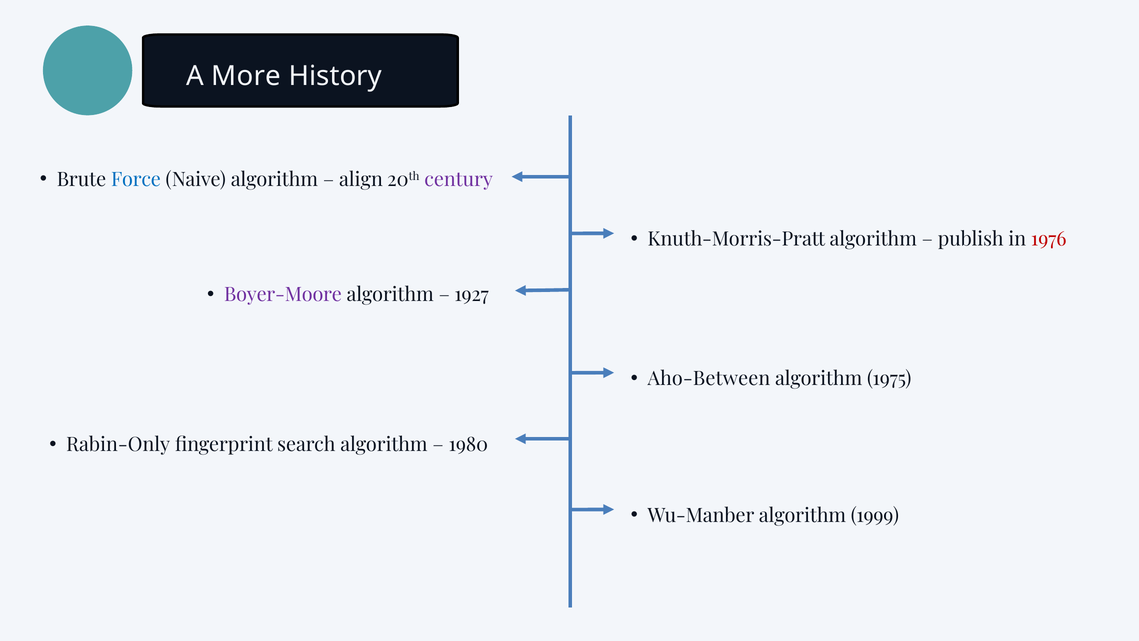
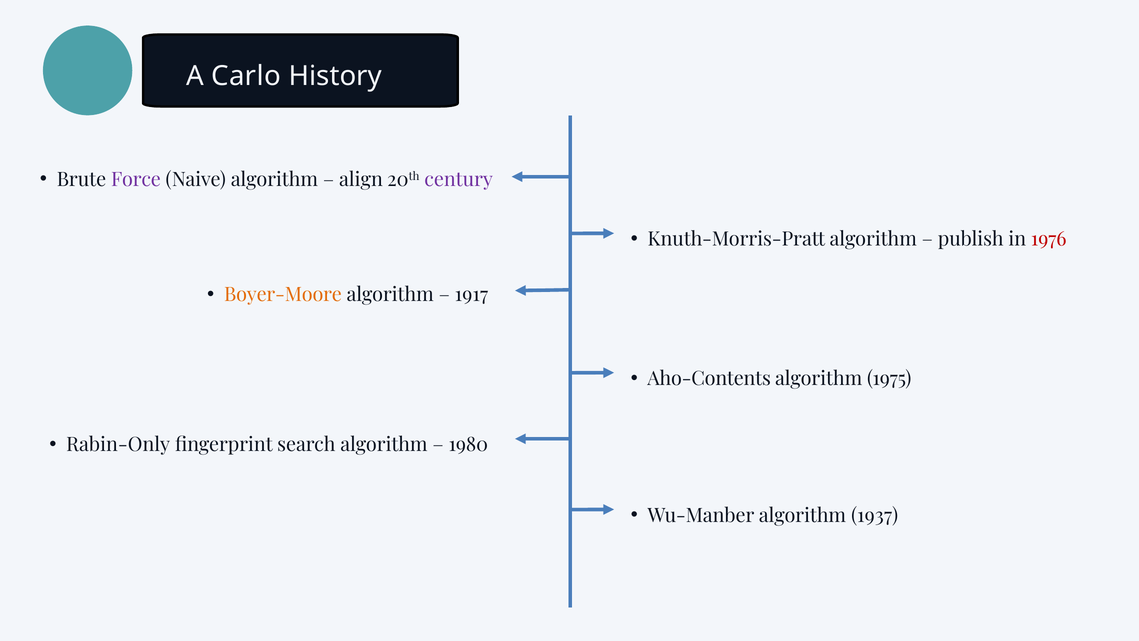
More: More -> Carlo
Force colour: blue -> purple
Boyer-Moore colour: purple -> orange
1927: 1927 -> 1917
Aho-Between: Aho-Between -> Aho-Contents
1999: 1999 -> 1937
